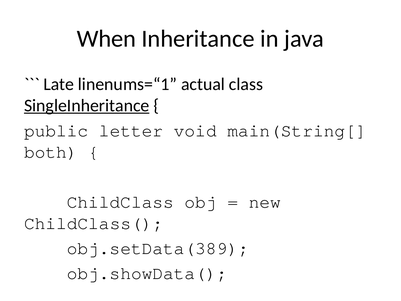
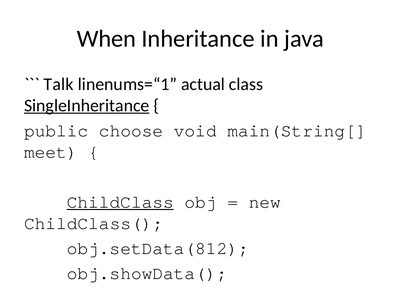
Late: Late -> Talk
letter: letter -> choose
both: both -> meet
ChildClass underline: none -> present
obj.setData(389: obj.setData(389 -> obj.setData(812
